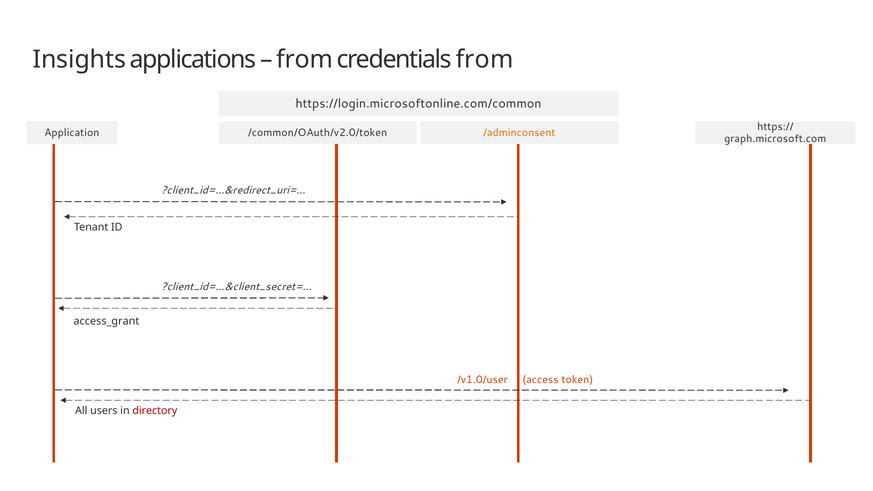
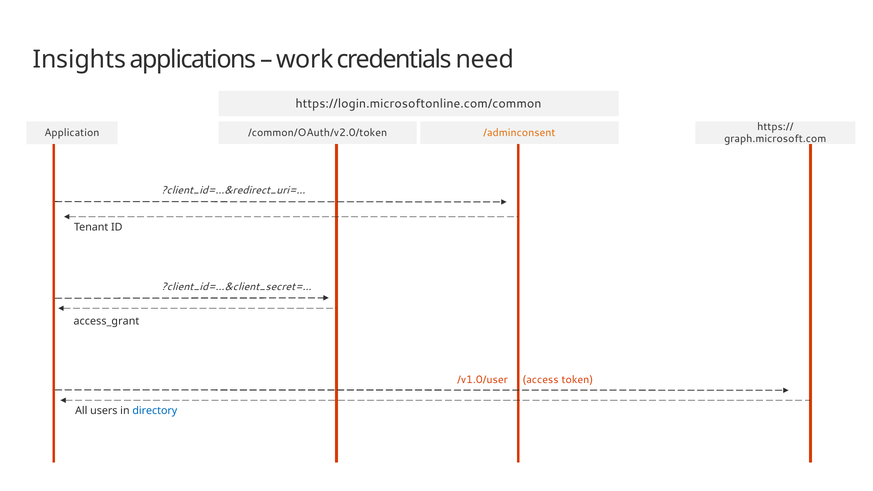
from at (305, 60): from -> work
credentials from: from -> need
directory colour: red -> blue
